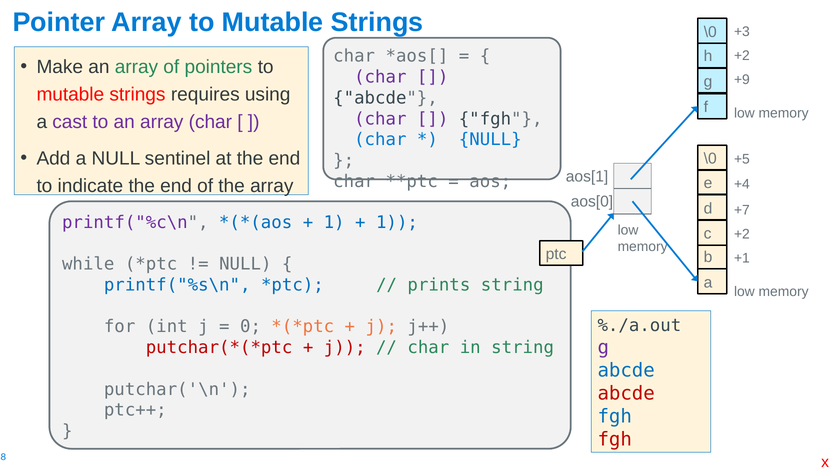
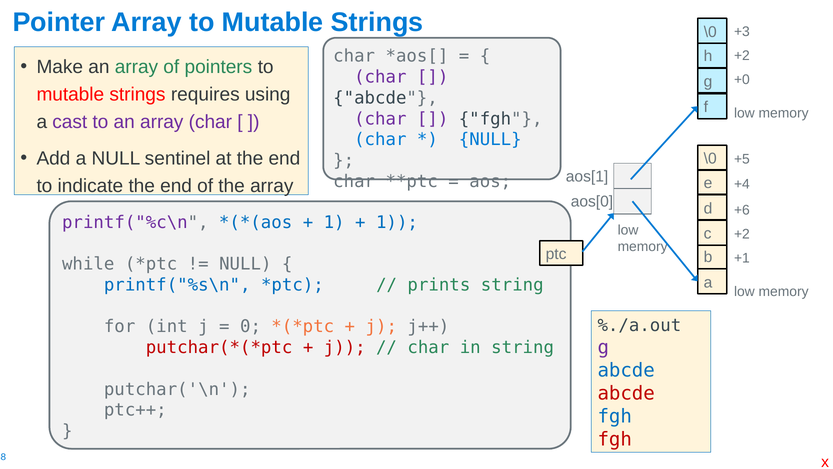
+9: +9 -> +0
+7: +7 -> +6
